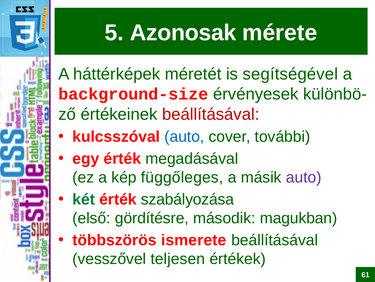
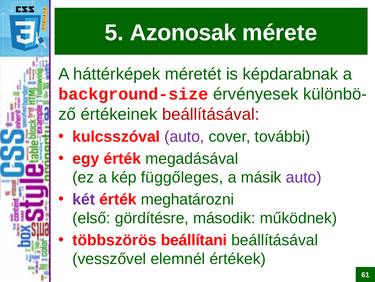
segítségével: segítségével -> képdarabnak
auto at (184, 136) colour: blue -> purple
két colour: green -> purple
szabályozása: szabályozása -> meghatározni
magukban: magukban -> működnek
ismerete: ismerete -> beállítani
teljesen: teljesen -> elemnél
